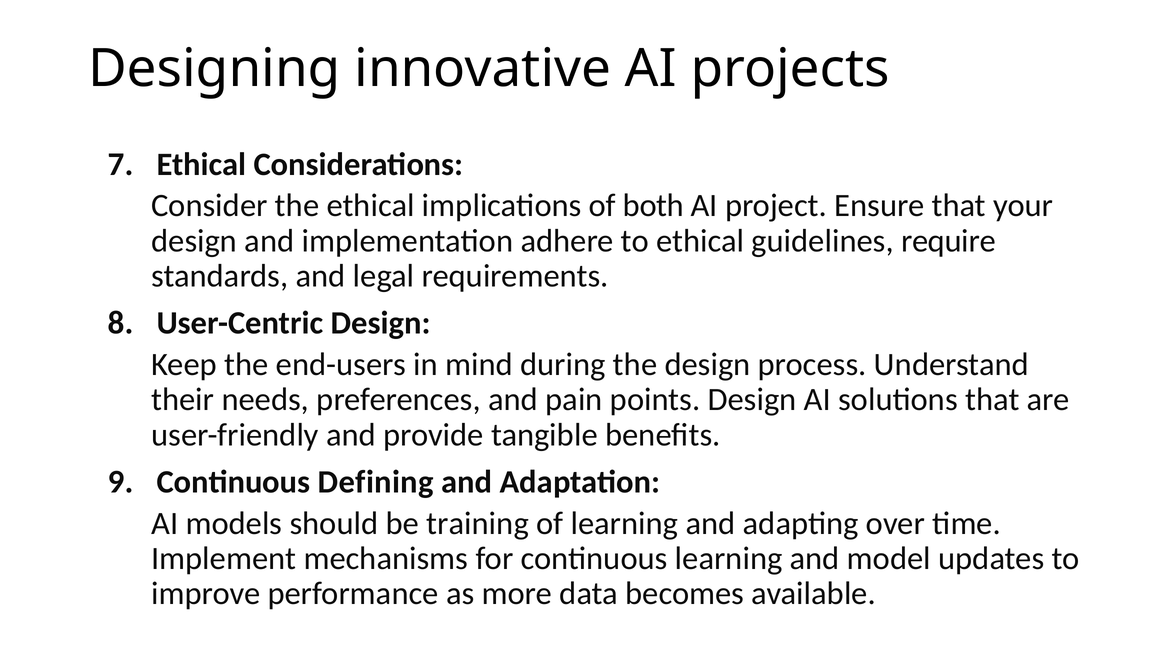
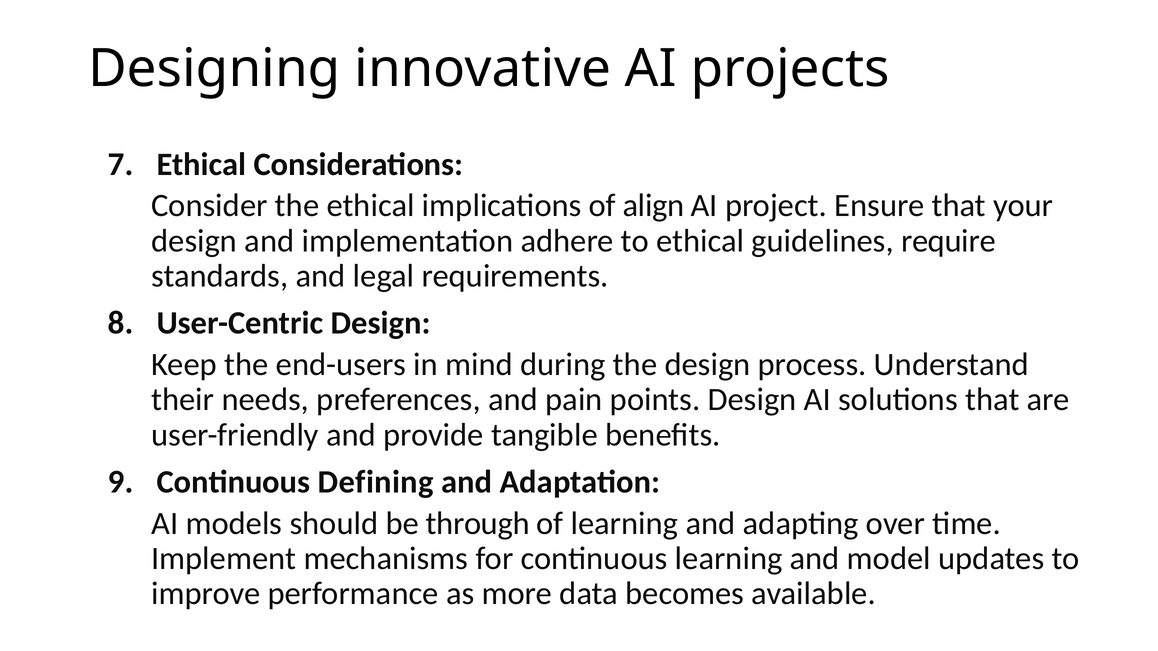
both: both -> align
training: training -> through
